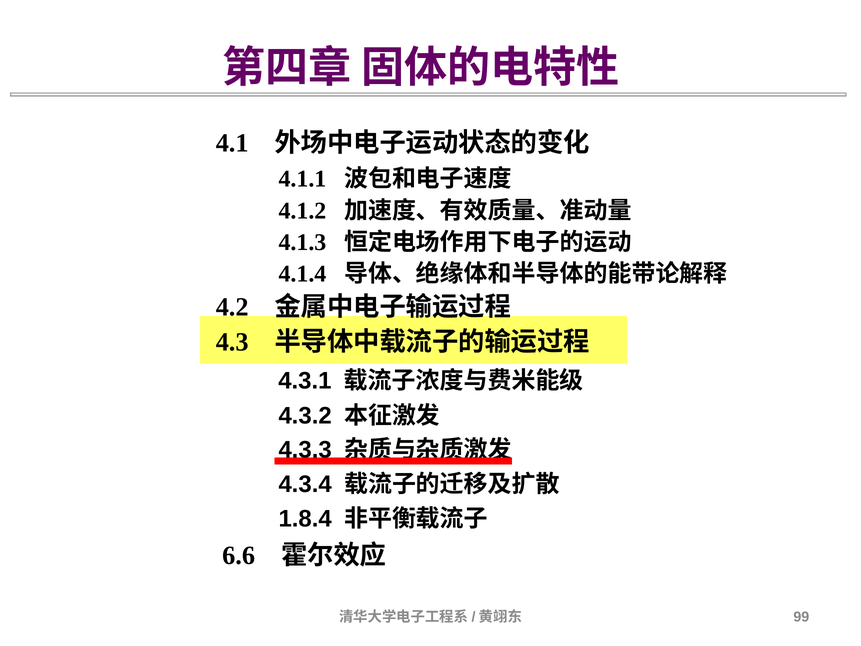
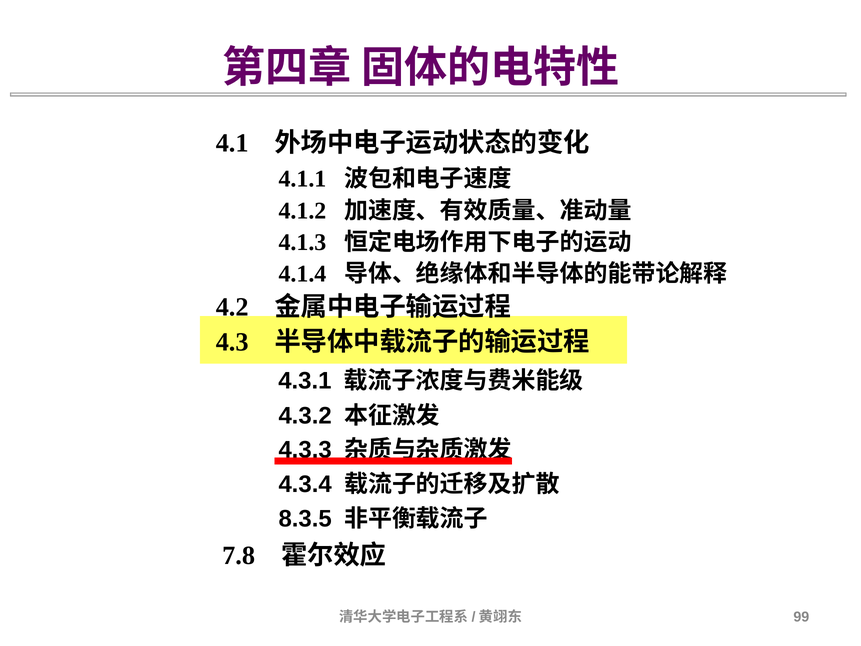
1.8.4: 1.8.4 -> 8.3.5
6.6: 6.6 -> 7.8
